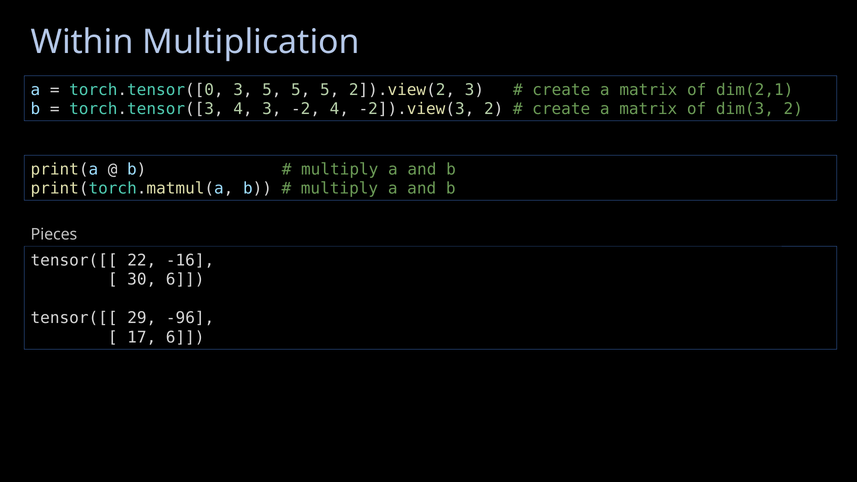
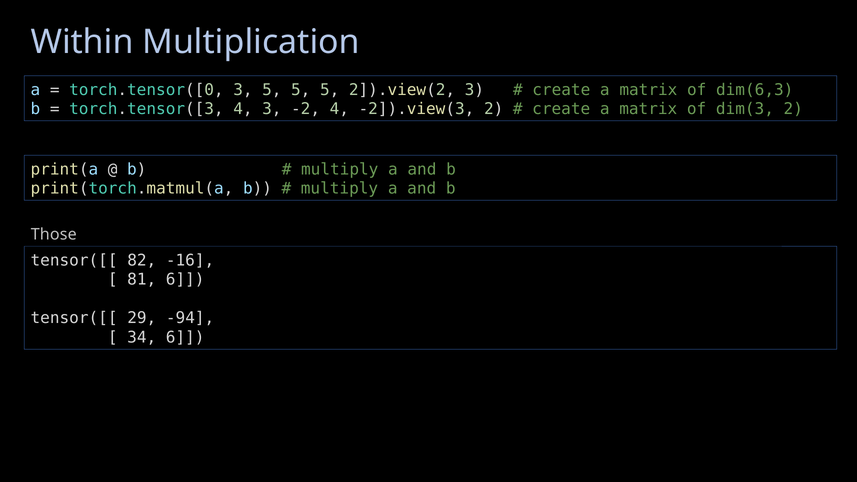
dim(2,1: dim(2,1 -> dim(6,3
Pieces: Pieces -> Those
22: 22 -> 82
30: 30 -> 81
-96: -96 -> -94
17: 17 -> 34
